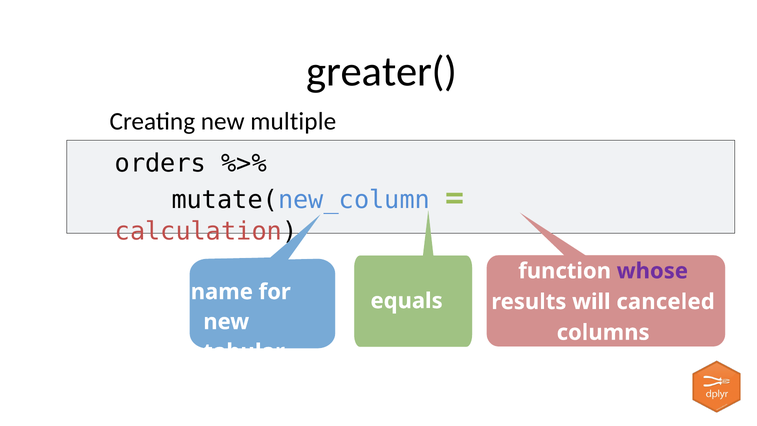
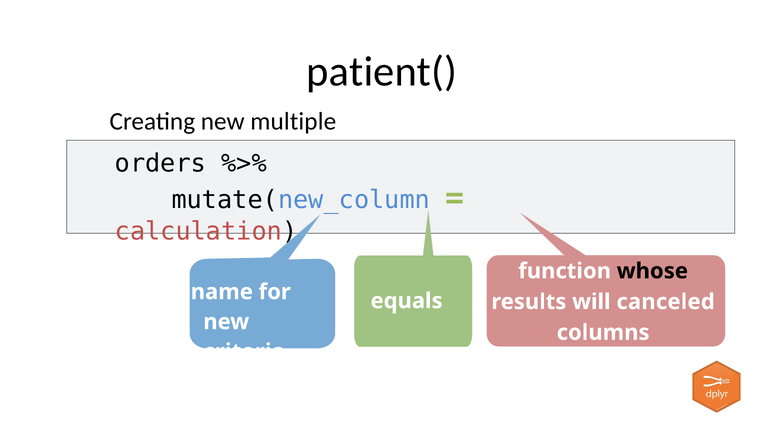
greater(: greater( -> patient(
whose colour: purple -> black
tabular: tabular -> criteria
